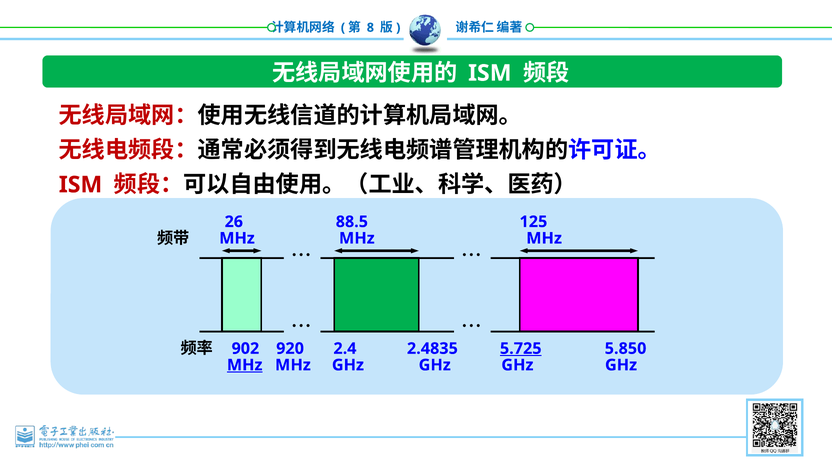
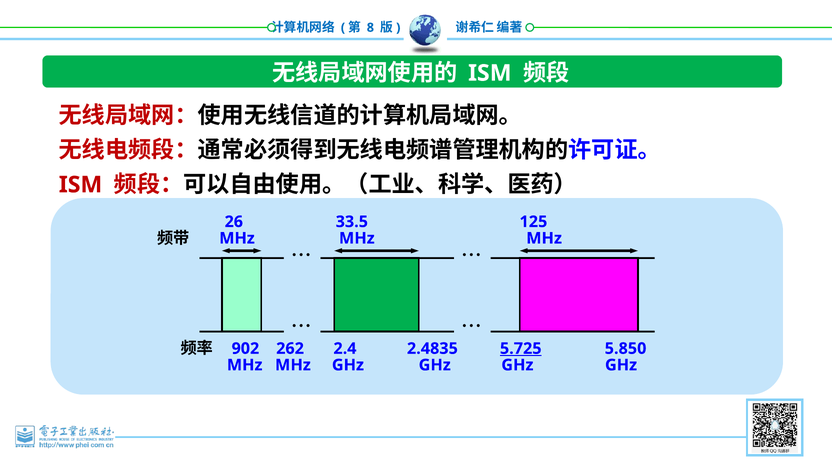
88.5: 88.5 -> 33.5
920: 920 -> 262
MHz at (245, 365) underline: present -> none
